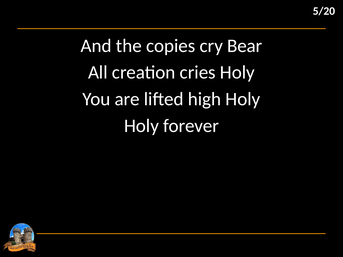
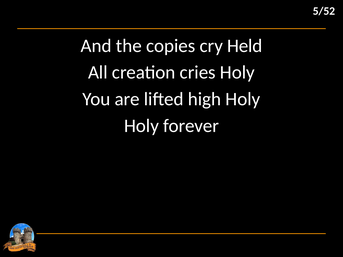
5/20: 5/20 -> 5/52
Bear: Bear -> Held
